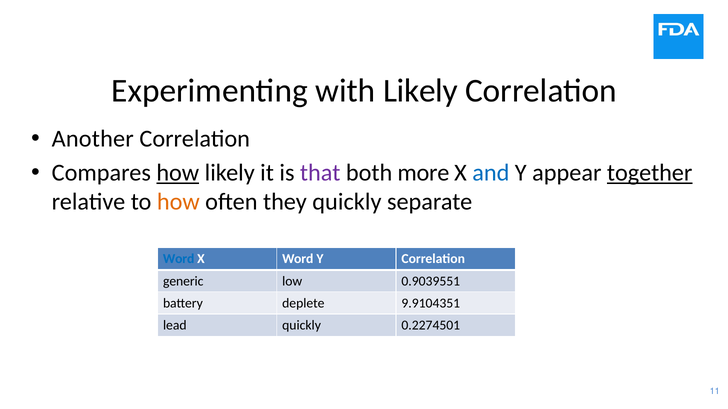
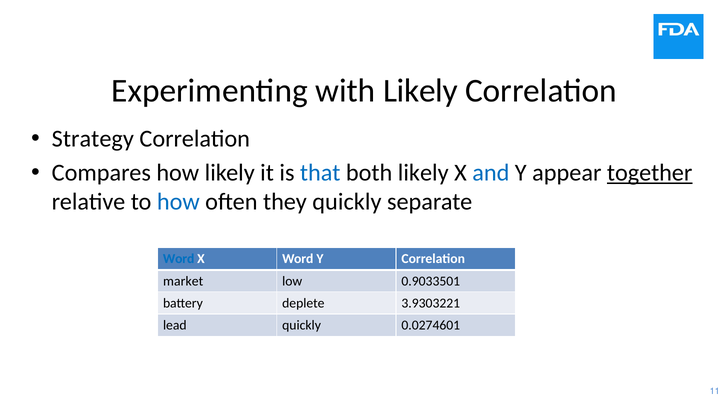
Another: Another -> Strategy
how at (178, 173) underline: present -> none
that colour: purple -> blue
both more: more -> likely
how at (178, 202) colour: orange -> blue
generic: generic -> market
0.9039551: 0.9039551 -> 0.9033501
9.9104351: 9.9104351 -> 3.9303221
0.2274501: 0.2274501 -> 0.0274601
